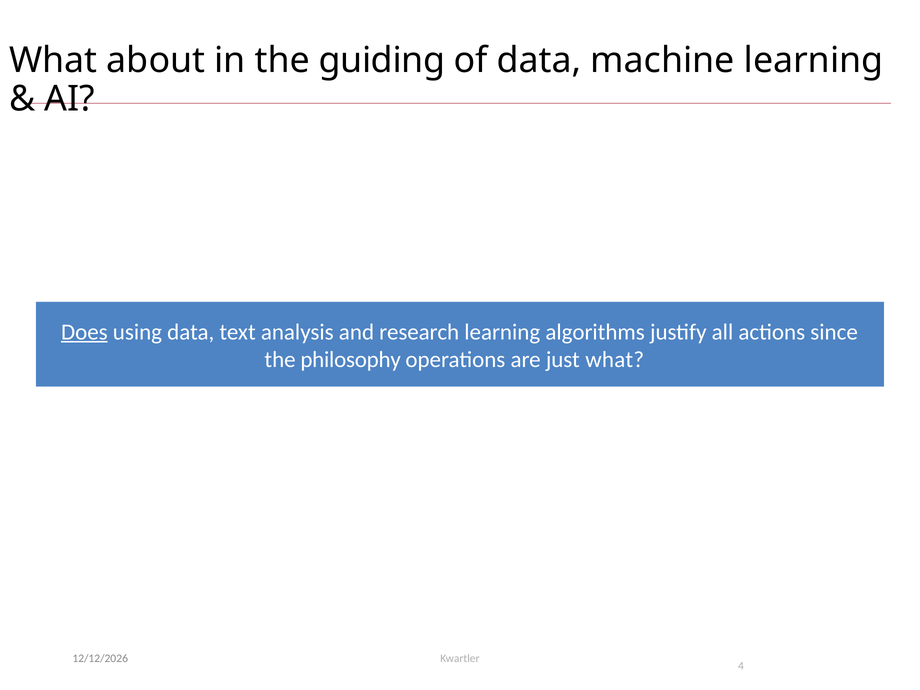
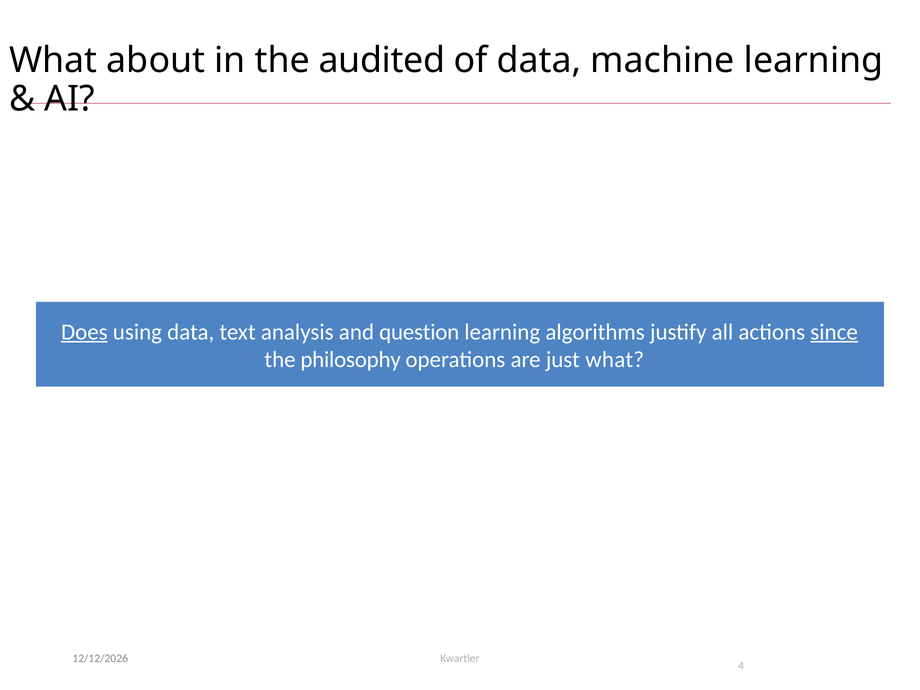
guiding: guiding -> audited
research: research -> question
since underline: none -> present
